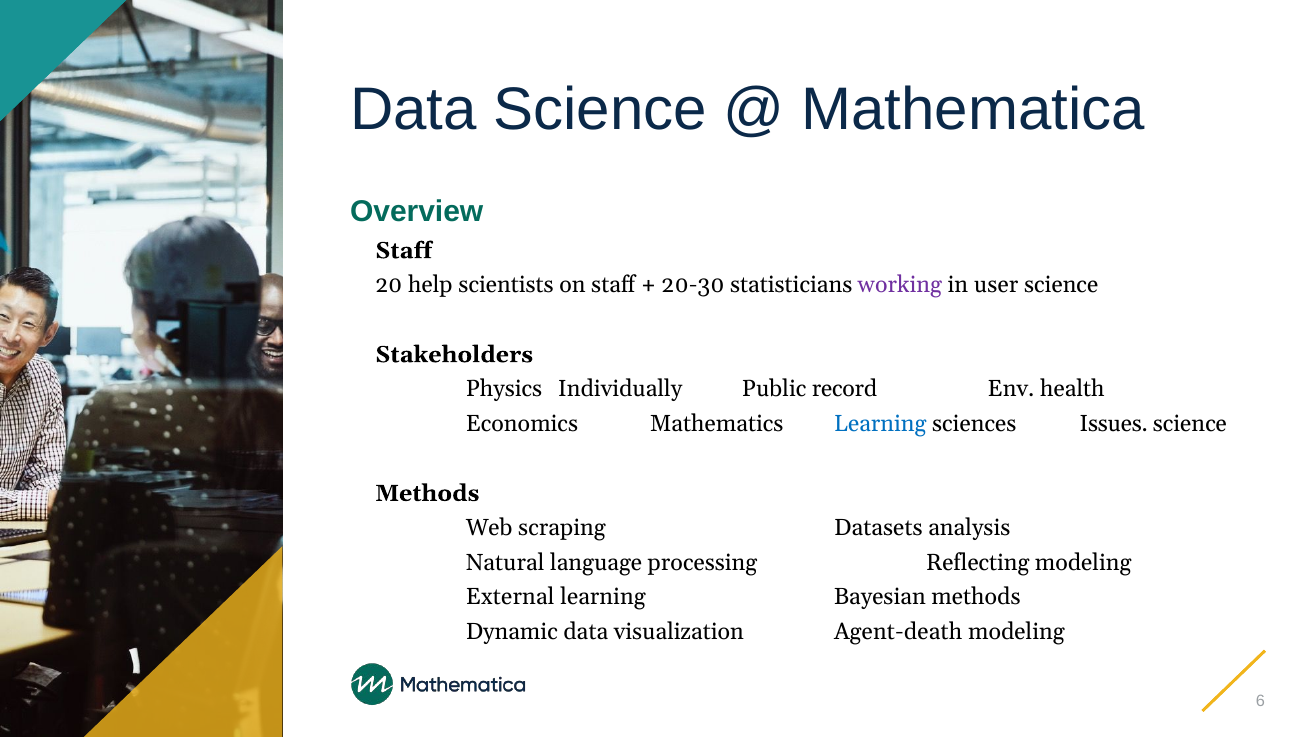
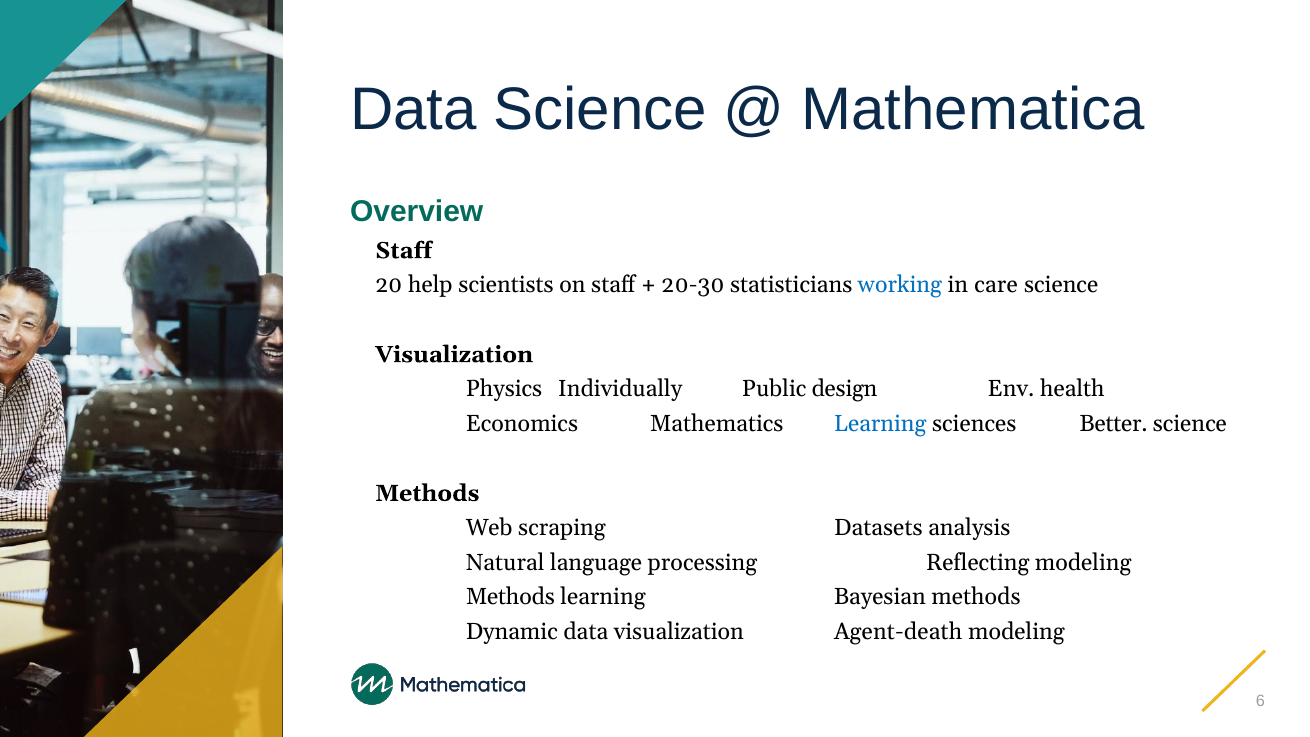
working colour: purple -> blue
user: user -> care
Stakeholders at (454, 354): Stakeholders -> Visualization
record: record -> design
Issues: Issues -> Better
External at (510, 597): External -> Methods
